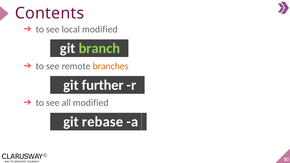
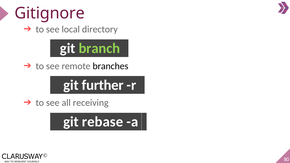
Contents: Contents -> Gitignore
local modified: modified -> directory
branches colour: orange -> black
all modified: modified -> receiving
